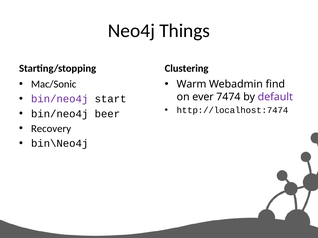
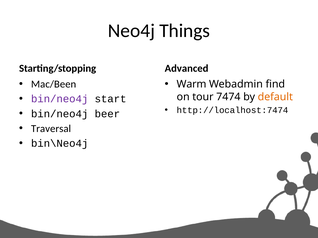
Clustering: Clustering -> Advanced
Mac/Sonic: Mac/Sonic -> Mac/Been
ever: ever -> tour
default colour: purple -> orange
Recovery: Recovery -> Traversal
